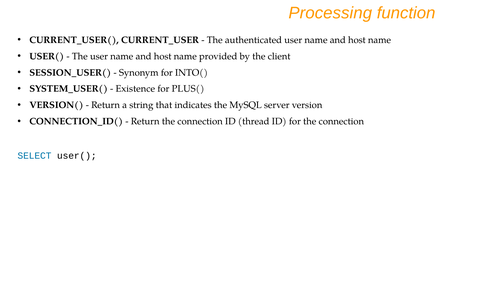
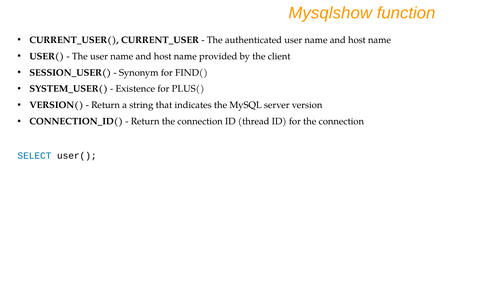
Processing: Processing -> Mysqlshow
INTO(: INTO( -> FIND(
